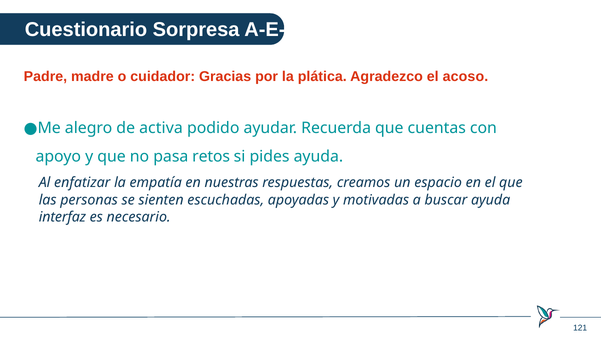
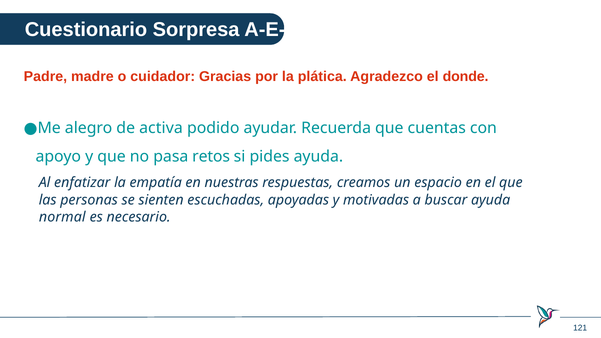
acoso: acoso -> donde
interfaz: interfaz -> normal
